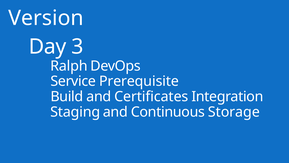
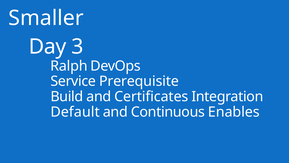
Version: Version -> Smaller
Staging: Staging -> Default
Storage: Storage -> Enables
